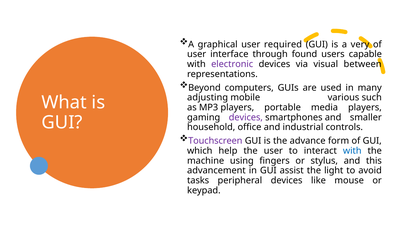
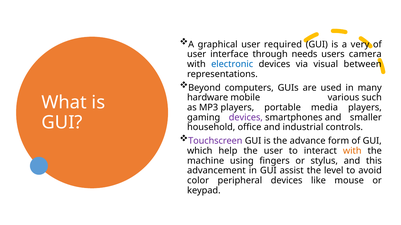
found: found -> needs
capable: capable -> camera
electronic colour: purple -> blue
adjusting: adjusting -> hardware
with at (352, 151) colour: blue -> orange
light: light -> level
tasks: tasks -> color
